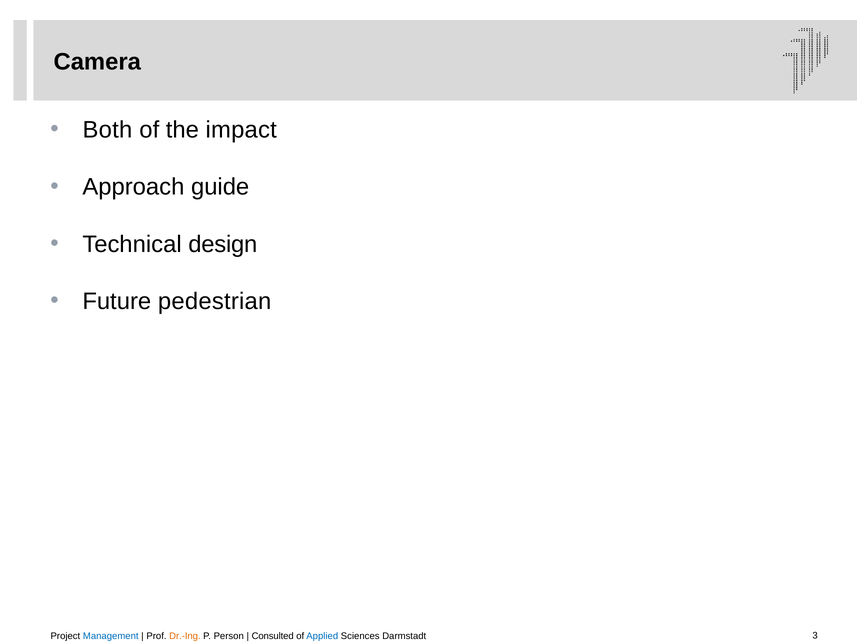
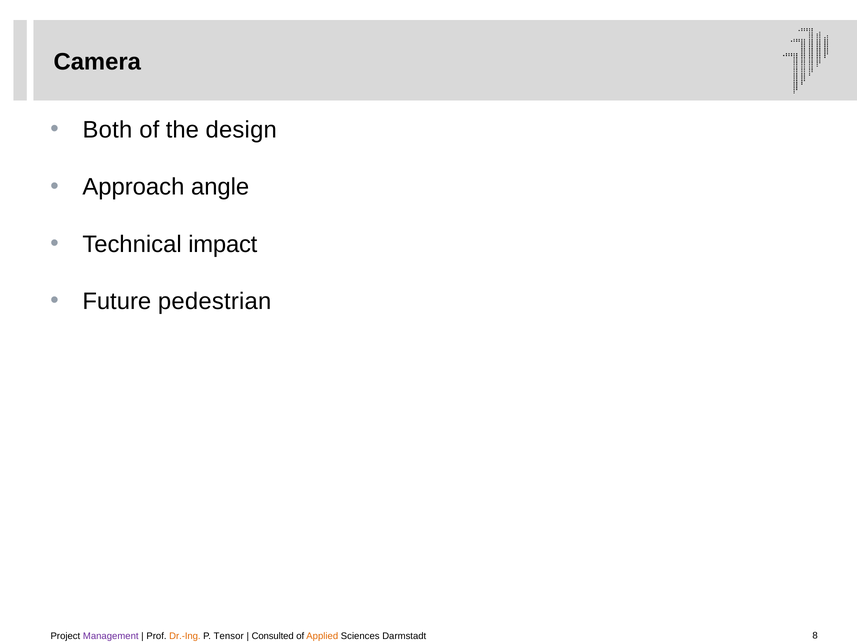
impact: impact -> design
guide: guide -> angle
design: design -> impact
Management colour: blue -> purple
Person: Person -> Tensor
Applied colour: blue -> orange
3: 3 -> 8
